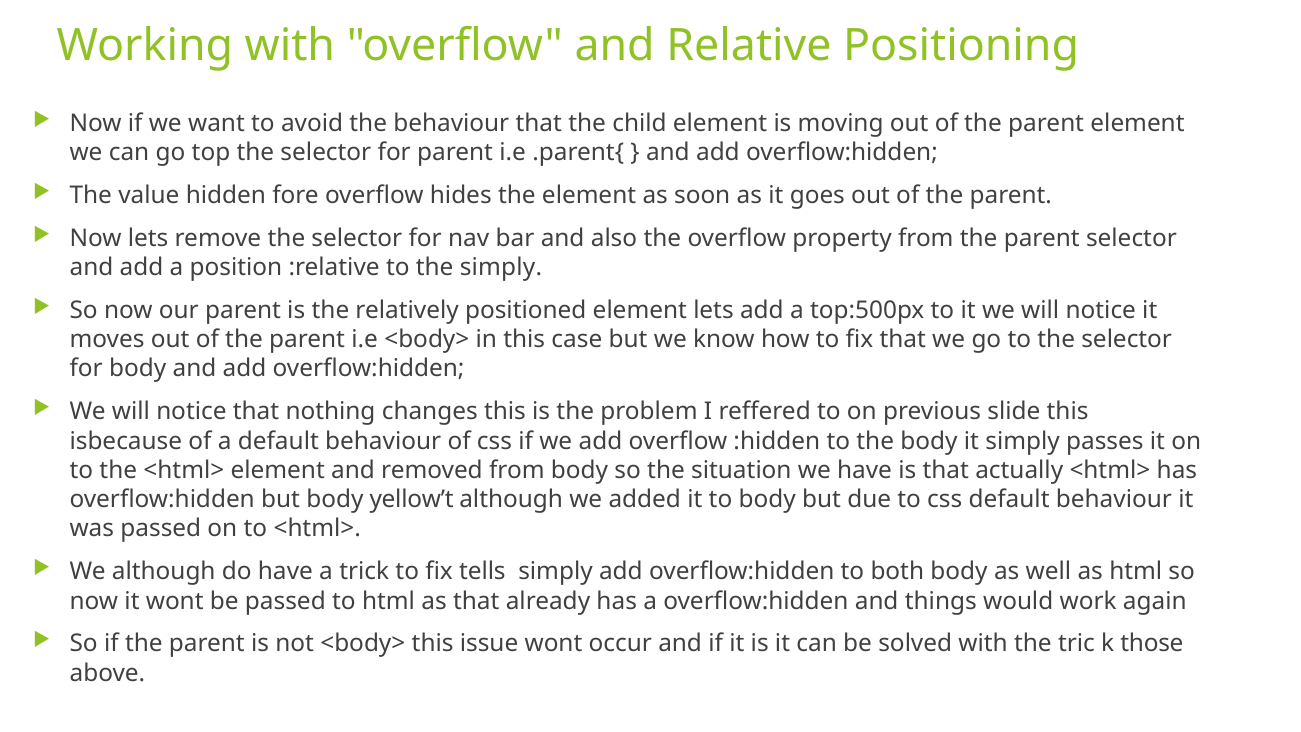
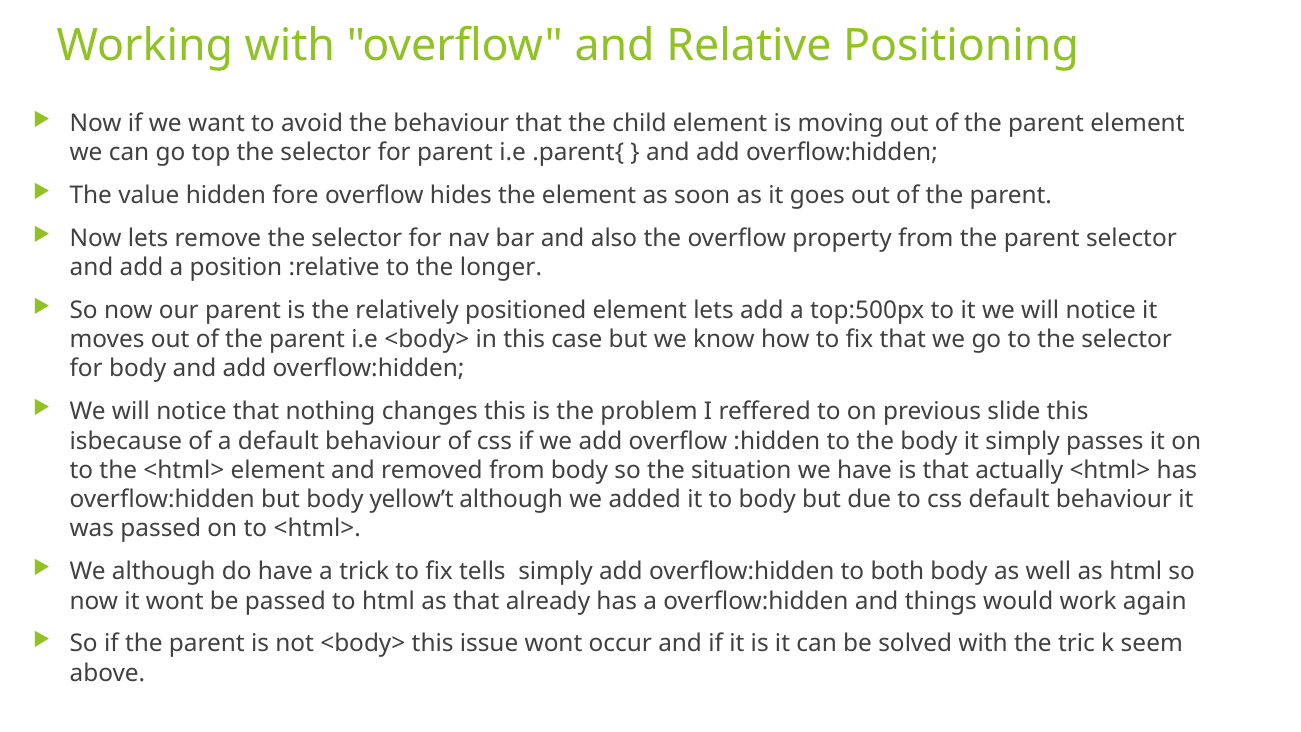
the simply: simply -> longer
those: those -> seem
